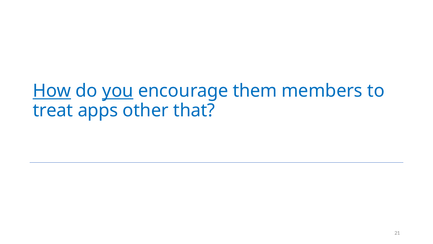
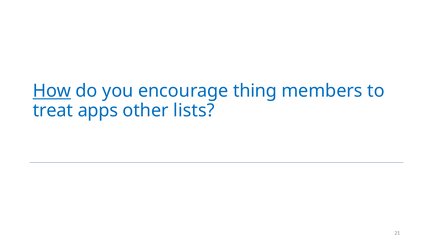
you underline: present -> none
them: them -> thing
that: that -> lists
